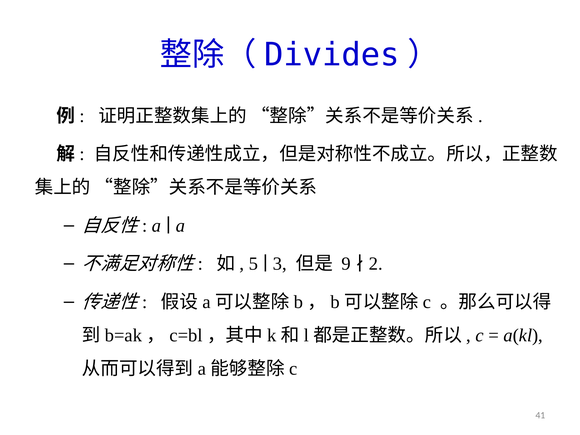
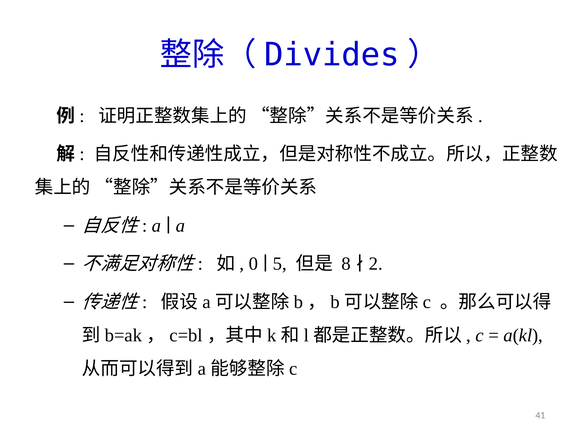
5: 5 -> 0
3: 3 -> 5
9: 9 -> 8
